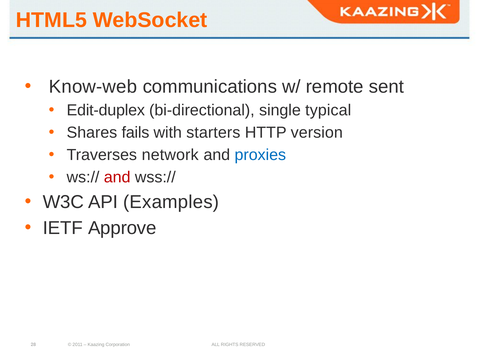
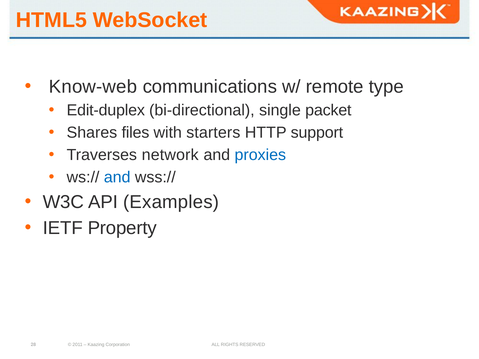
sent: sent -> type
typical: typical -> packet
fails: fails -> files
version: version -> support
and at (117, 177) colour: red -> blue
Approve: Approve -> Property
